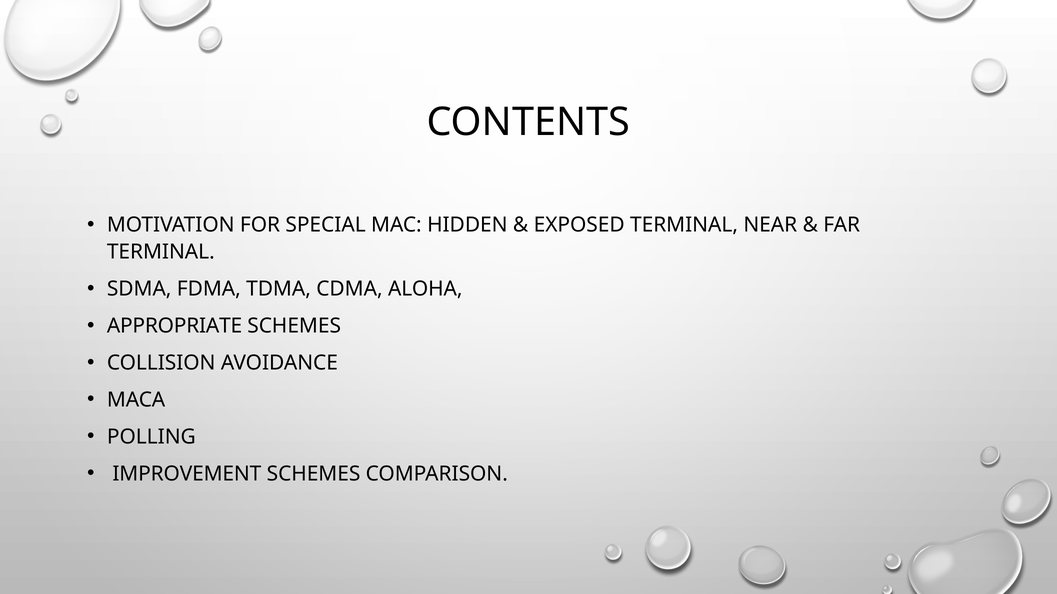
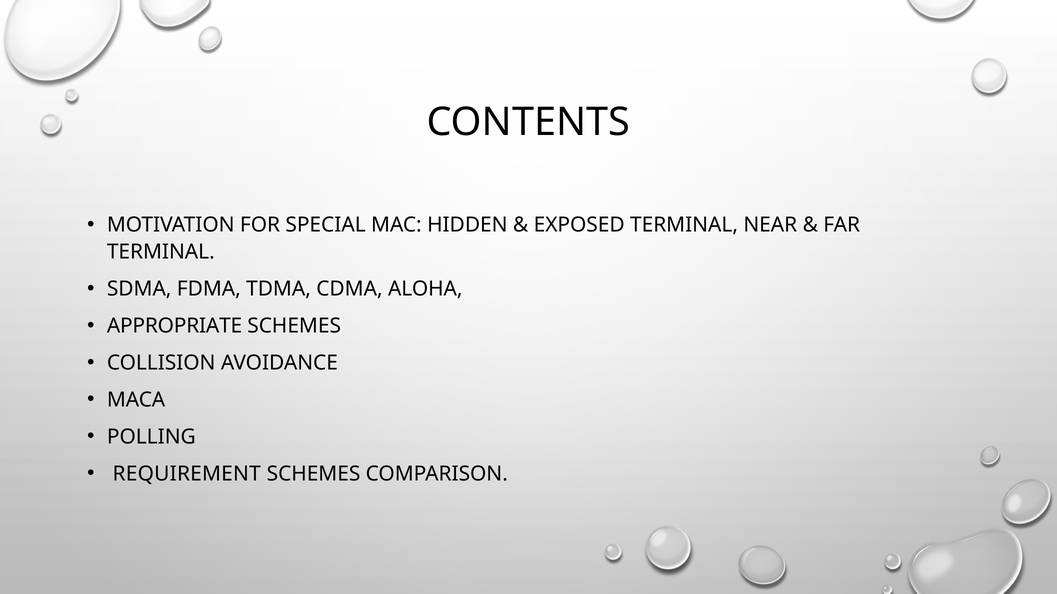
IMPROVEMENT: IMPROVEMENT -> REQUIREMENT
